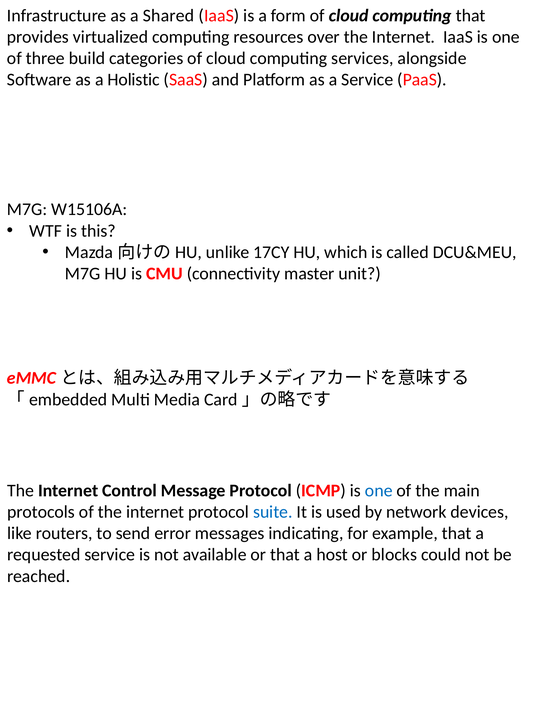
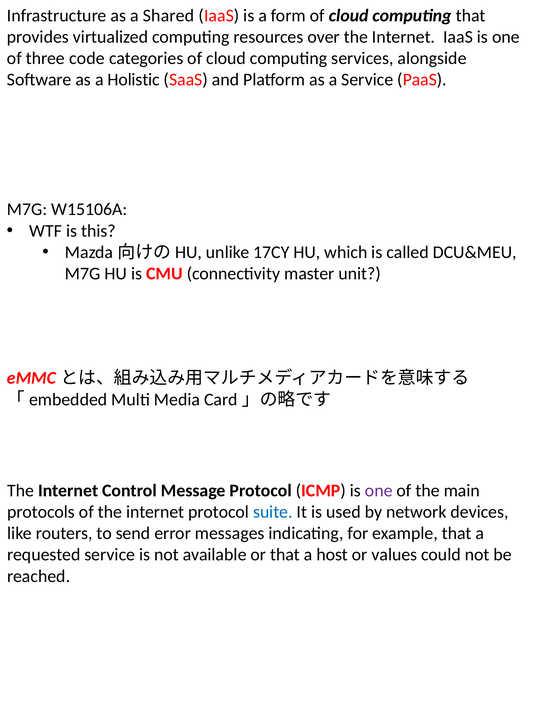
build: build -> code
one at (379, 490) colour: blue -> purple
blocks: blocks -> values
